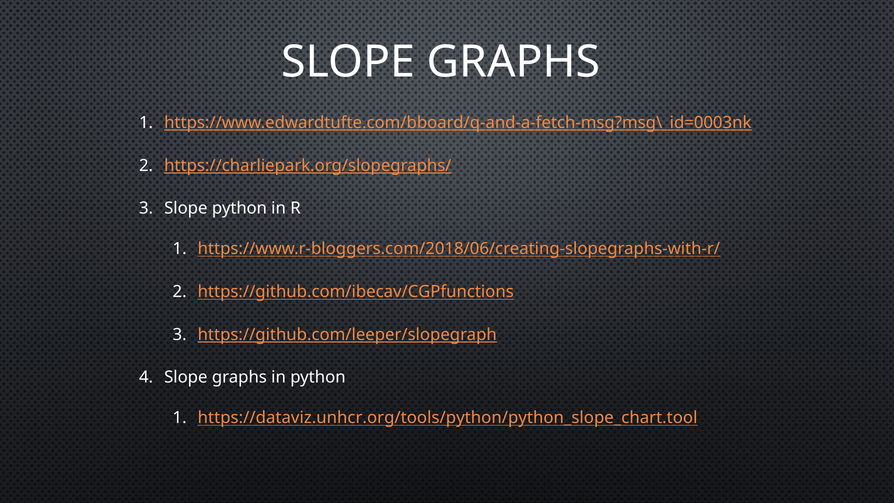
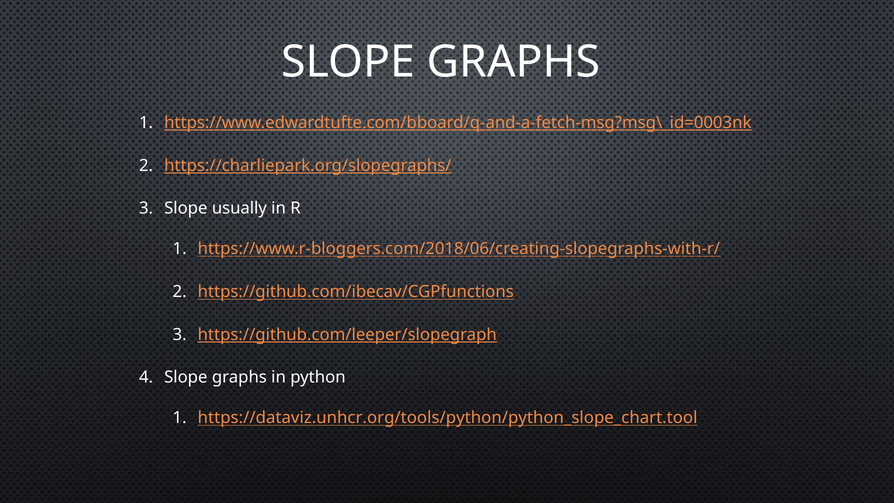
Slope python: python -> usually
